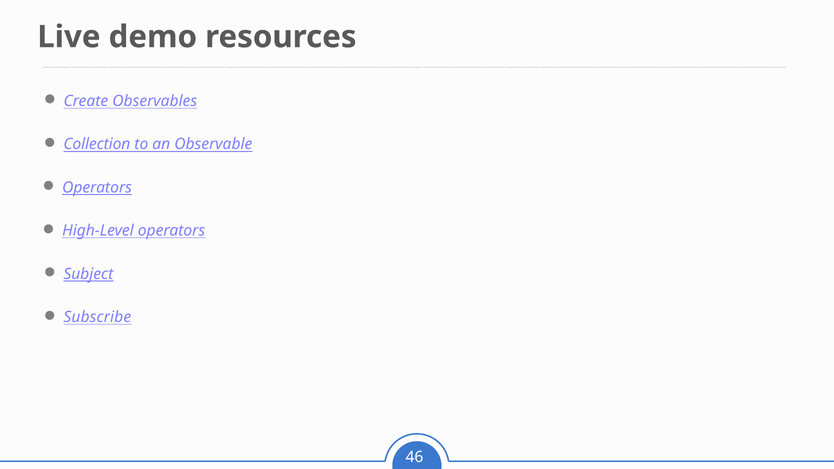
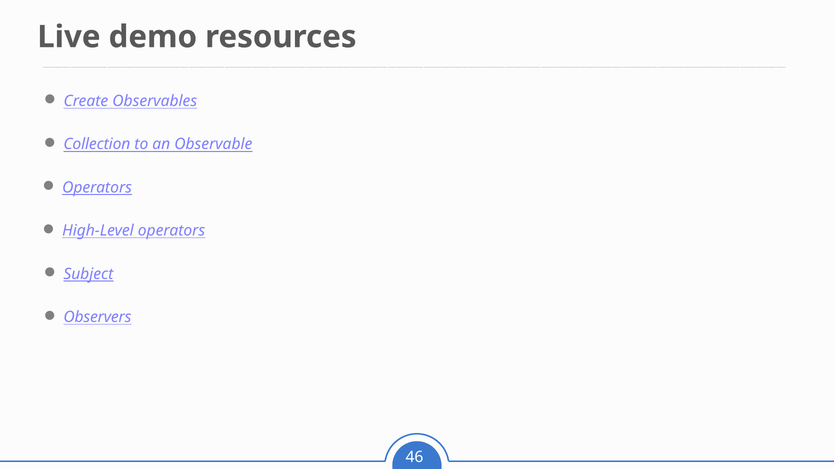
Subscribe: Subscribe -> Observers
